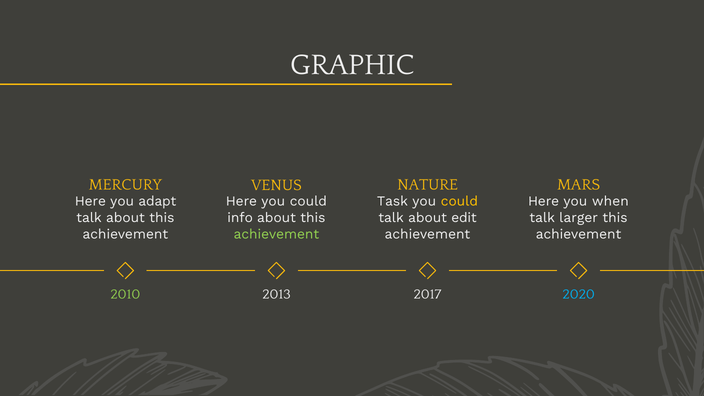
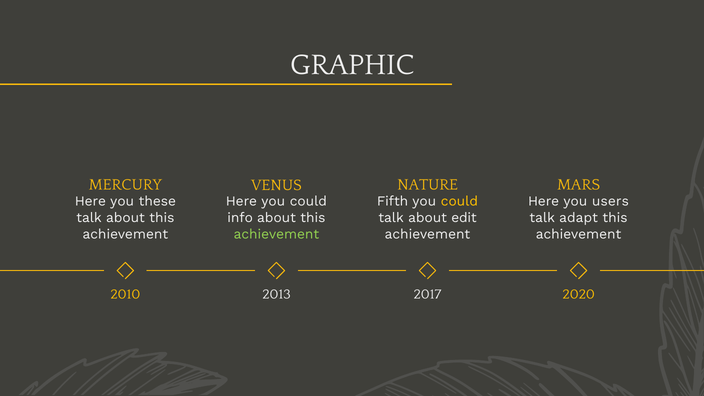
adapt: adapt -> these
Task: Task -> Fifth
when: when -> users
larger: larger -> adapt
2010 colour: light green -> yellow
2020 colour: light blue -> yellow
